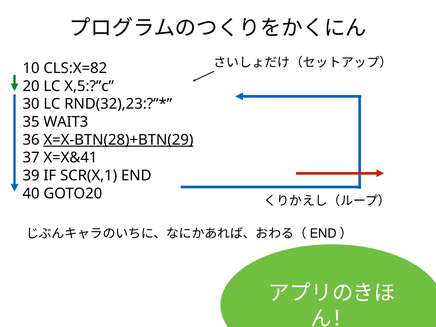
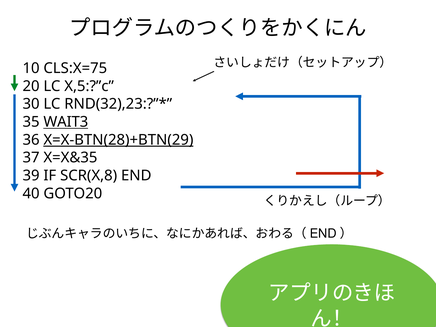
CLS:X=82: CLS:X=82 -> CLS:X=75
WAIT3 underline: none -> present
X=X&41: X=X&41 -> X=X&35
SCR(X,1: SCR(X,1 -> SCR(X,8
